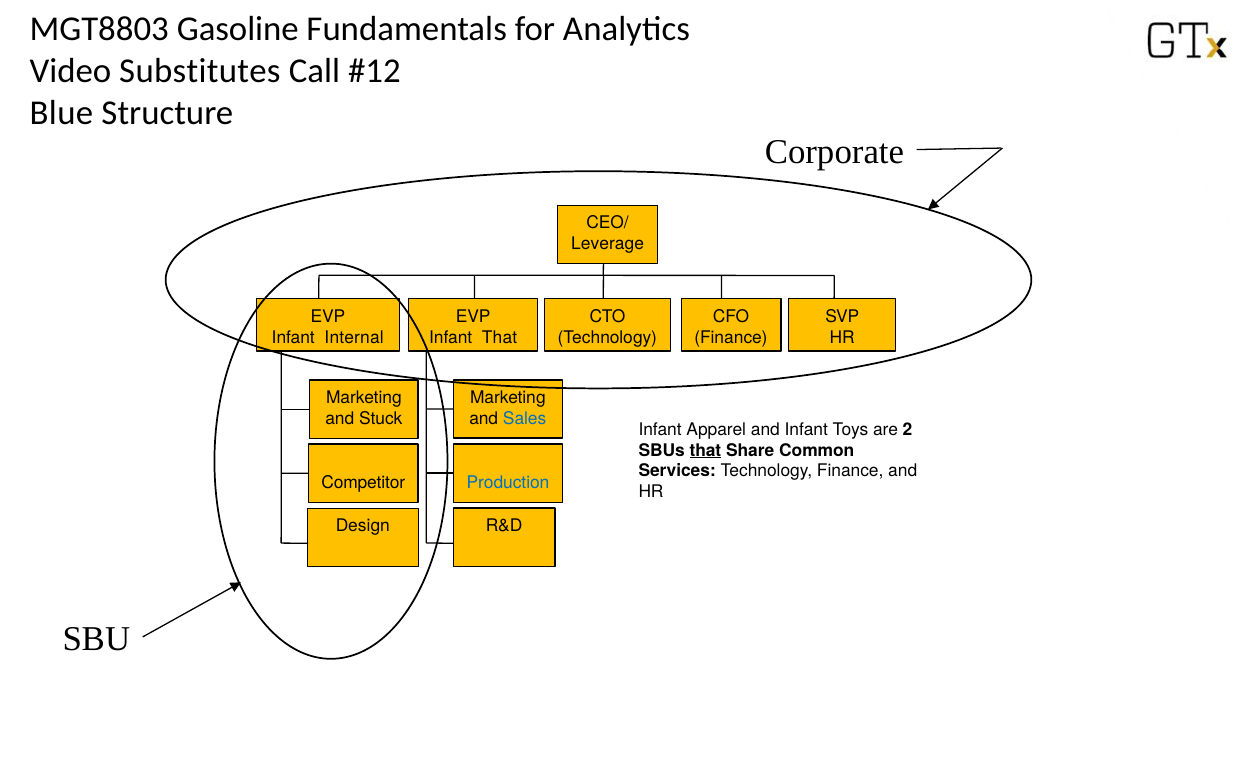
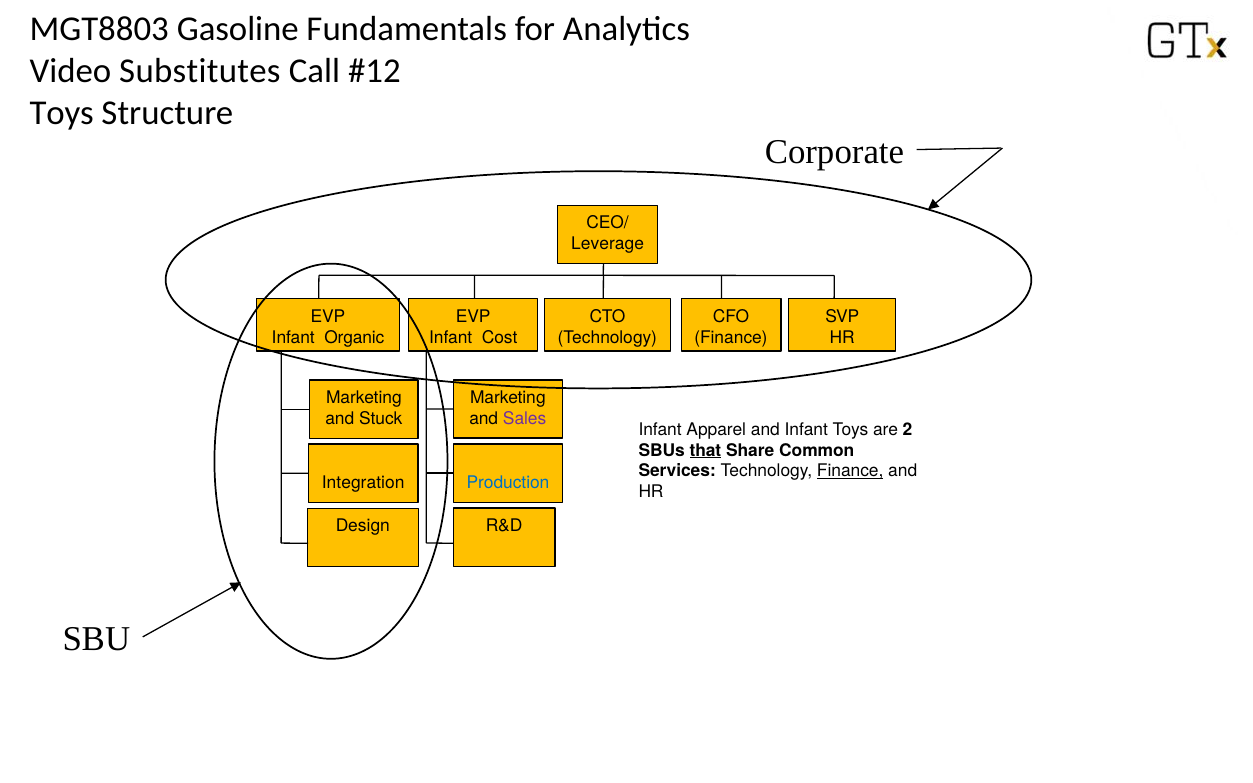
Blue at (61, 113): Blue -> Toys
Internal: Internal -> Organic
Infant That: That -> Cost
Sales colour: blue -> purple
Finance at (850, 471) underline: none -> present
Competitor: Competitor -> Integration
